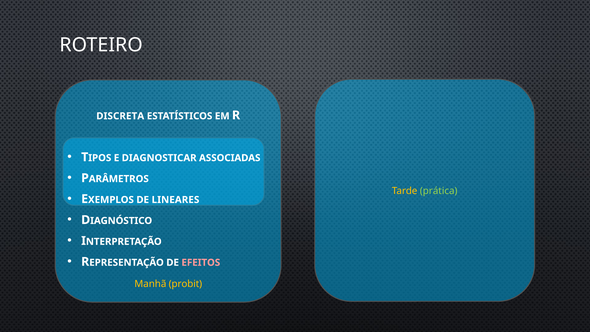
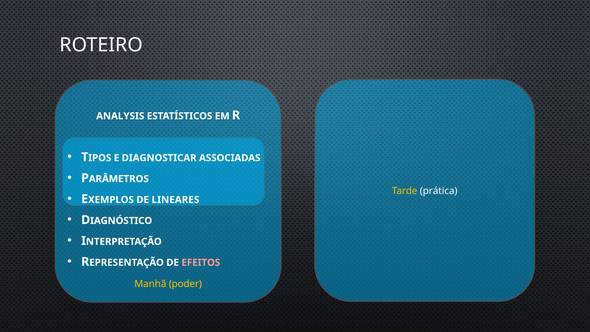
DISCRETA: DISCRETA -> ANALYSIS
prática colour: light green -> white
probit: probit -> poder
